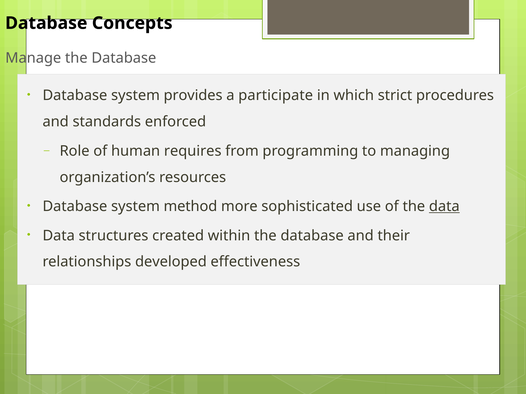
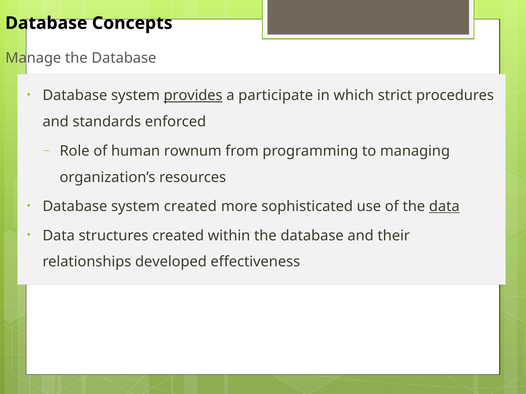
provides underline: none -> present
requires: requires -> rownum
system method: method -> created
